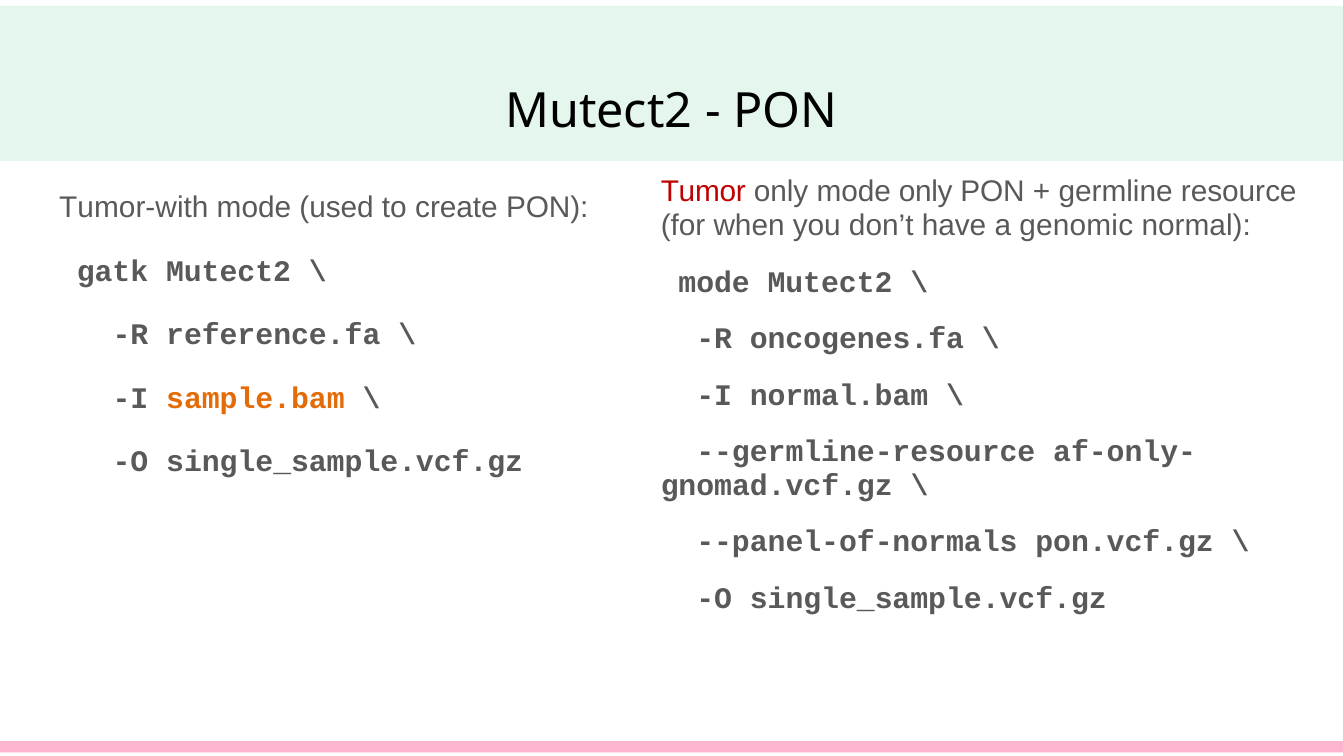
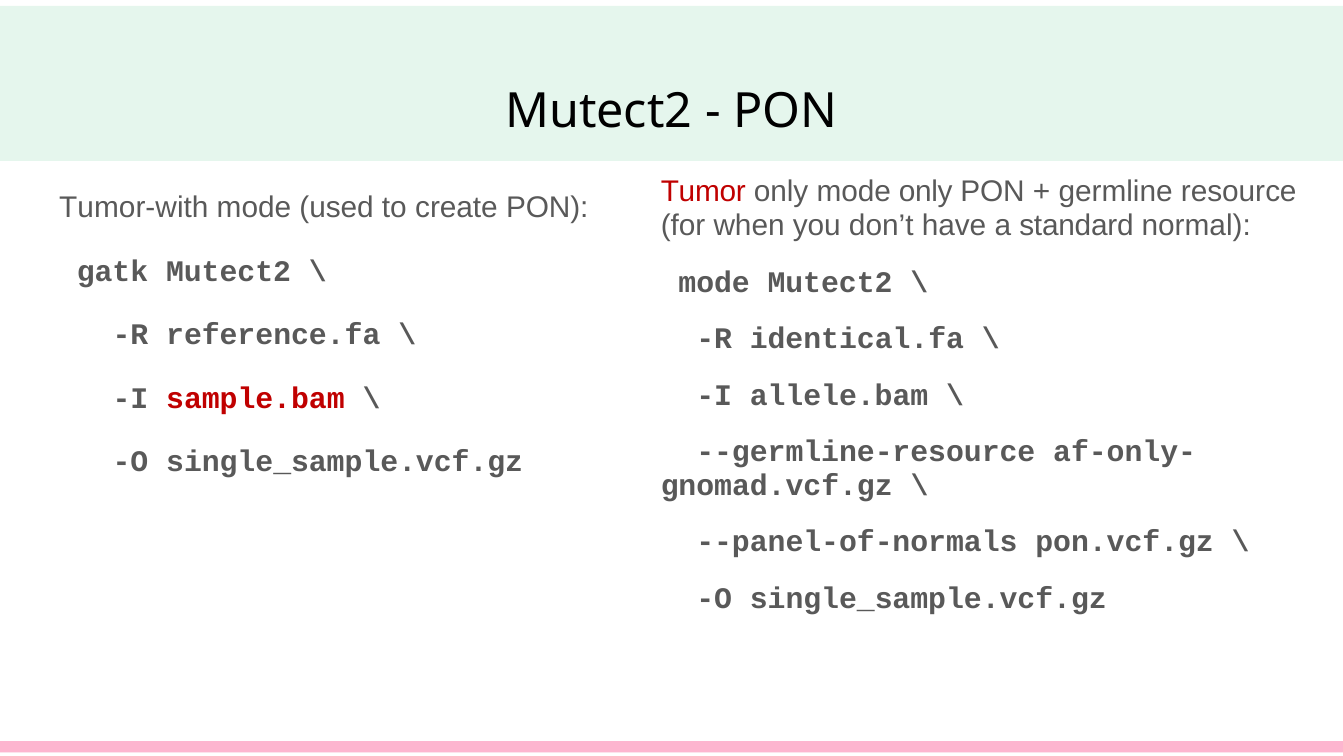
genomic: genomic -> standard
oncogenes.fa: oncogenes.fa -> identical.fa
normal.bam: normal.bam -> allele.bam
sample.bam colour: orange -> red
